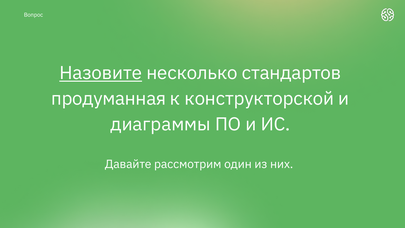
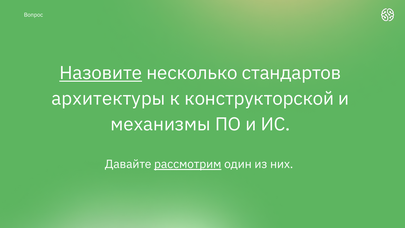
продуманная: продуманная -> архитектуры
диаграммы: диаграммы -> механизмы
рассмотрим underline: none -> present
